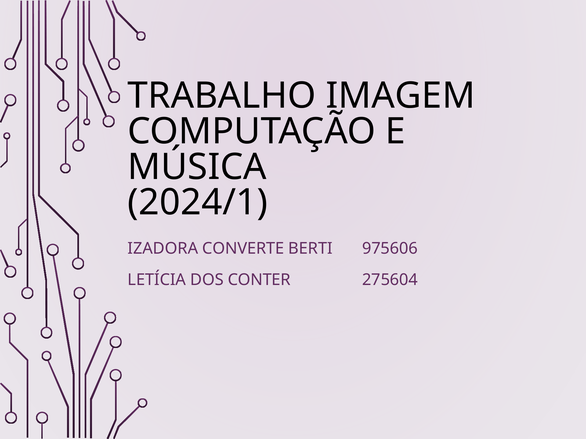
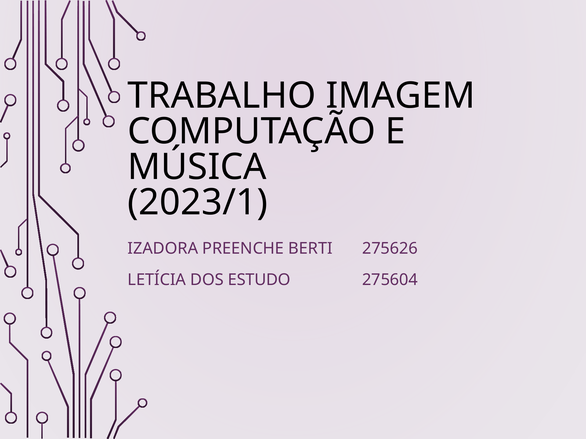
2024/1: 2024/1 -> 2023/1
CONVERTE: CONVERTE -> PREENCHE
975606: 975606 -> 275626
CONTER: CONTER -> ESTUDO
